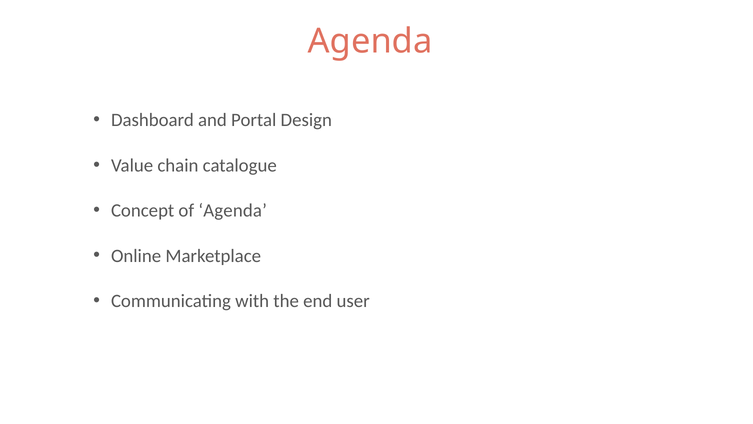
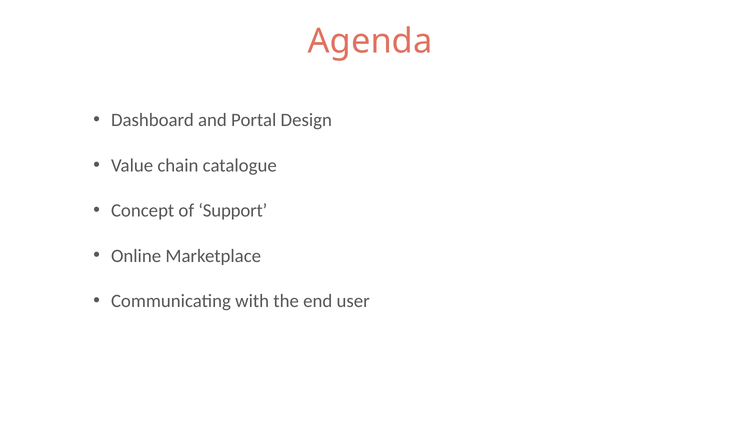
of Agenda: Agenda -> Support
